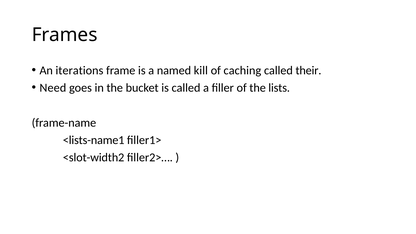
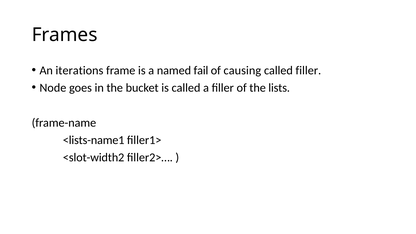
kill: kill -> fail
caching: caching -> causing
called their: their -> filler
Need: Need -> Node
